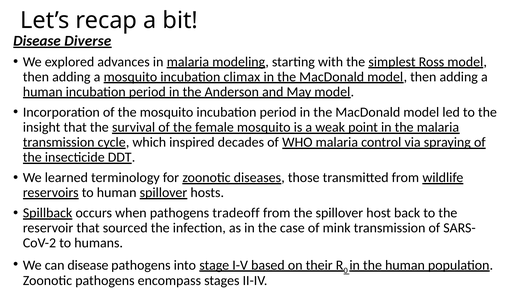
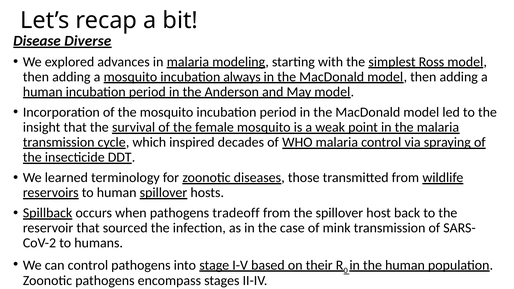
climax: climax -> always
can disease: disease -> control
